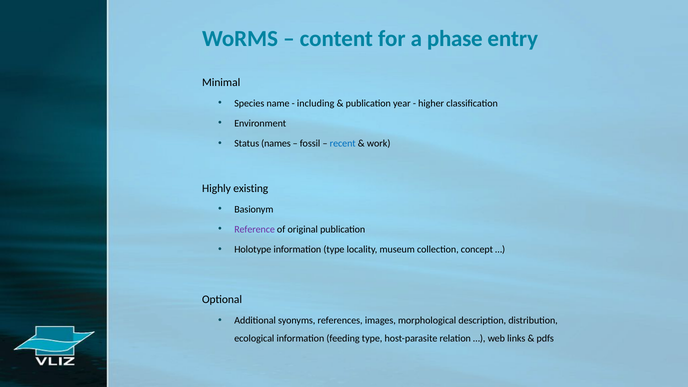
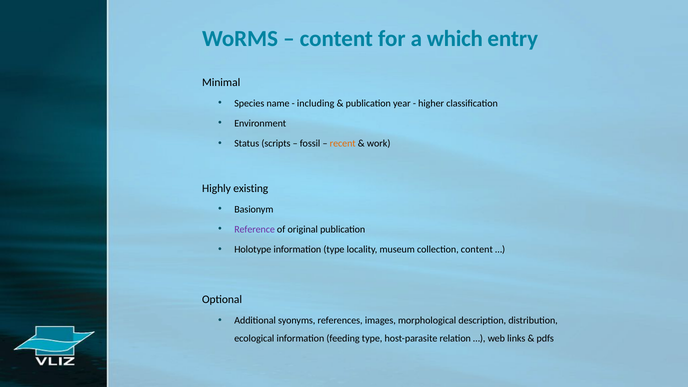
phase: phase -> which
names: names -> scripts
recent colour: blue -> orange
collection concept: concept -> content
